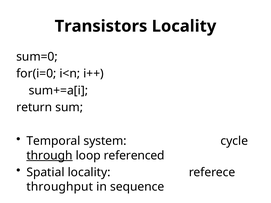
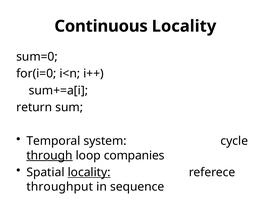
Transistors: Transistors -> Continuous
referenced: referenced -> companies
locality at (89, 173) underline: none -> present
